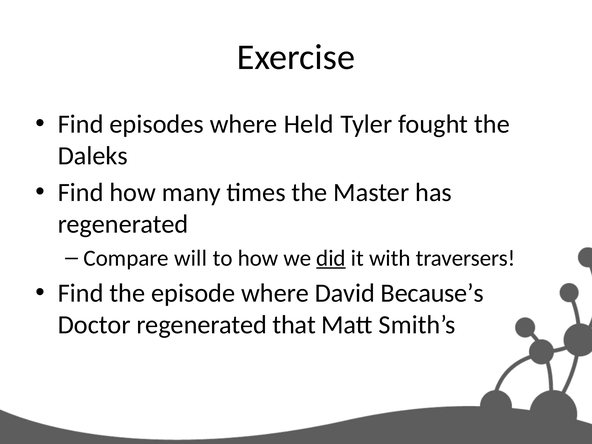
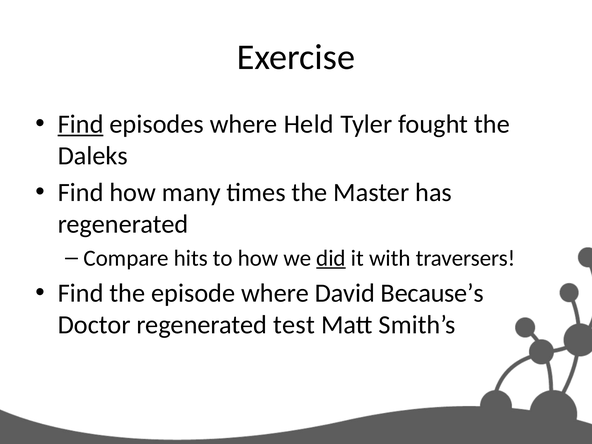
Find at (81, 124) underline: none -> present
will: will -> hits
that: that -> test
